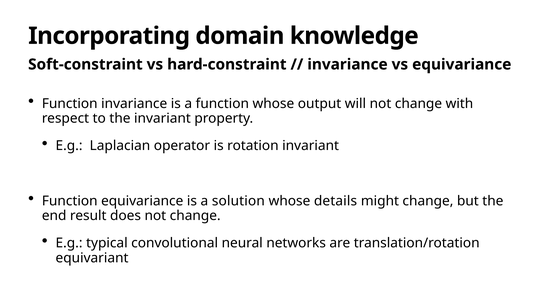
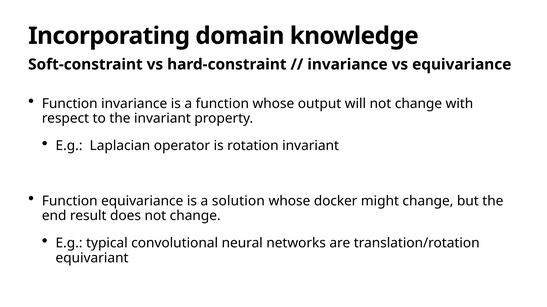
details: details -> docker
